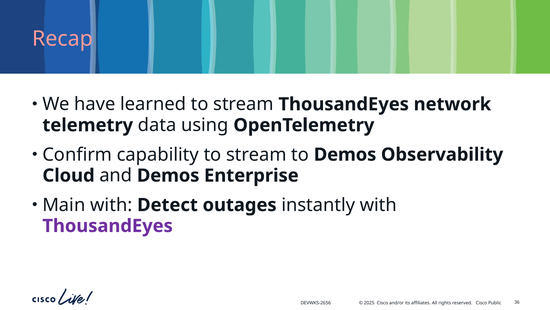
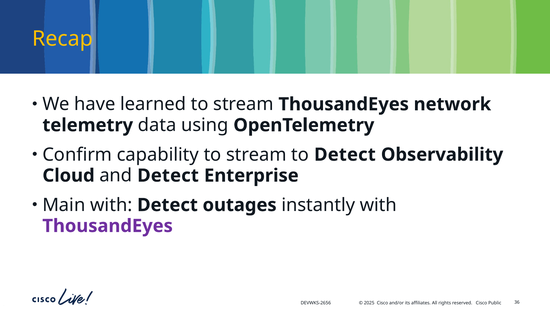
Recap colour: pink -> yellow
to Demos: Demos -> Detect
and Demos: Demos -> Detect
